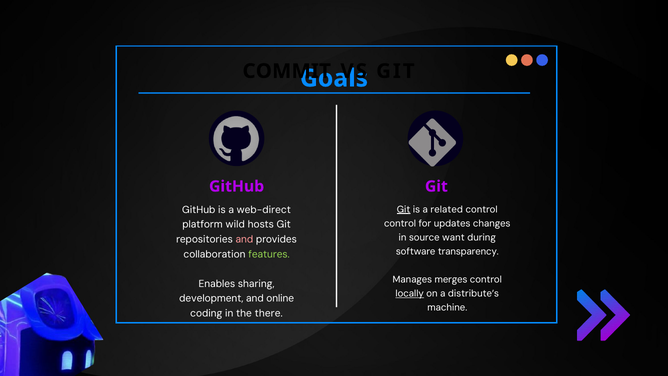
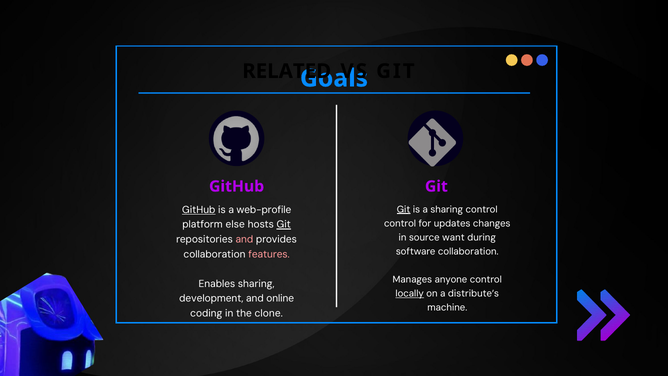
COMMIT: COMMIT -> RELATED
a related: related -> sharing
GitHub at (199, 210) underline: none -> present
web-direct: web-direct -> web-profile
wild: wild -> else
Git at (284, 224) underline: none -> present
software transparency: transparency -> collaboration
features colour: light green -> pink
merges: merges -> anyone
there: there -> clone
